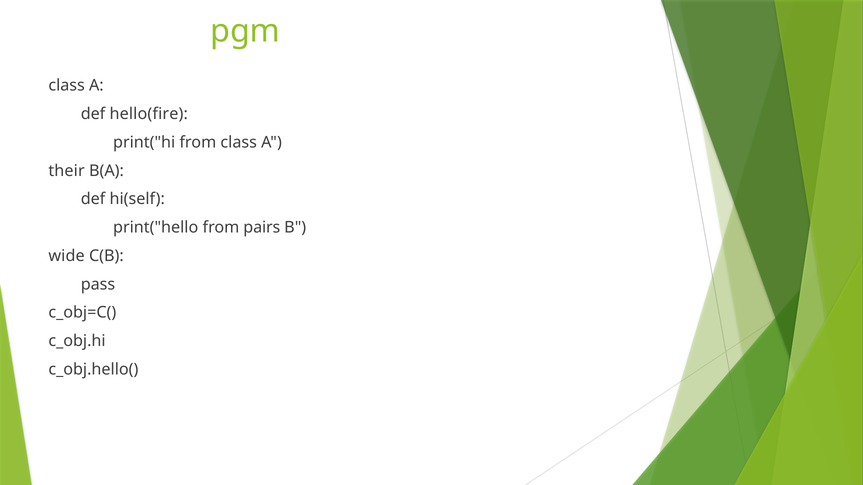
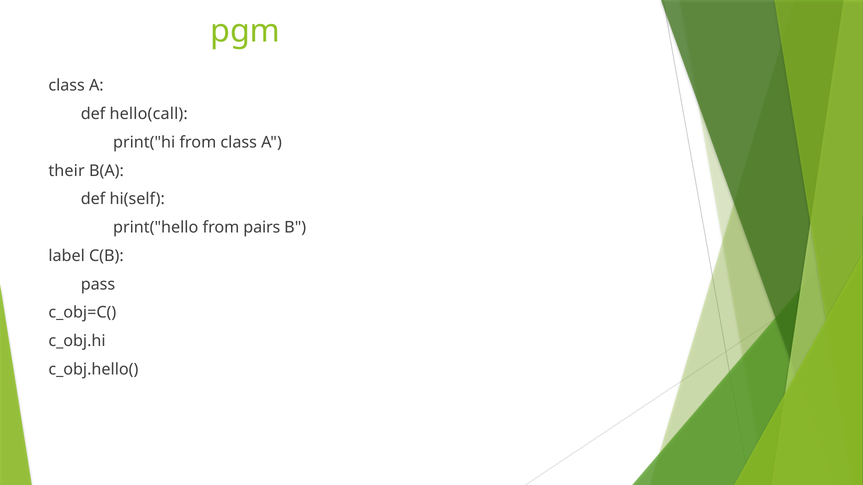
hello(fire: hello(fire -> hello(call
wide: wide -> label
